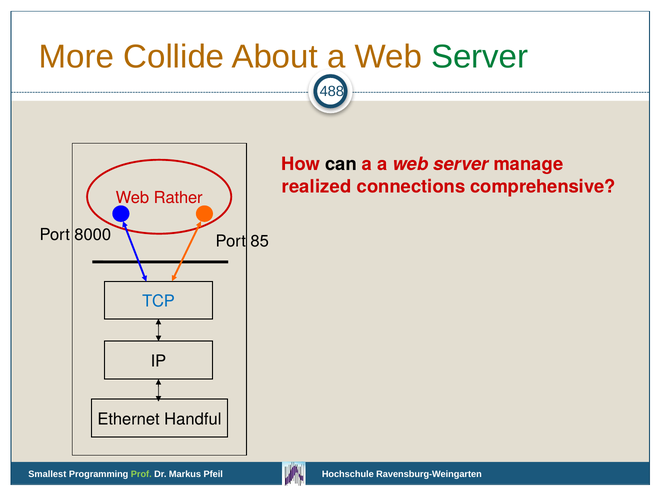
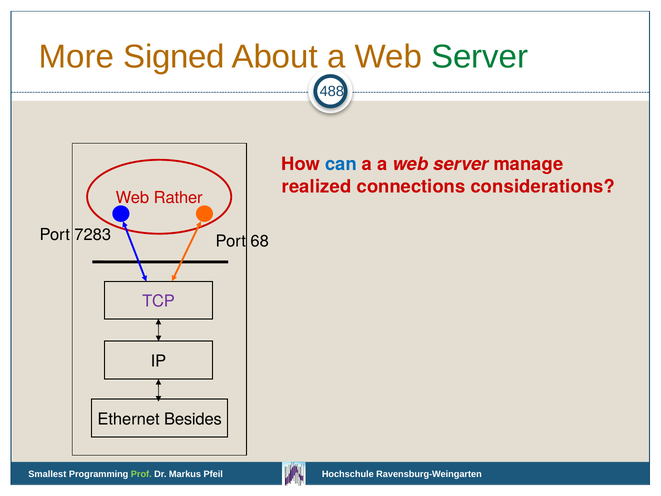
Collide: Collide -> Signed
can colour: black -> blue
comprehensive: comprehensive -> considerations
8000: 8000 -> 7283
85: 85 -> 68
TCP colour: blue -> purple
Handful: Handful -> Besides
